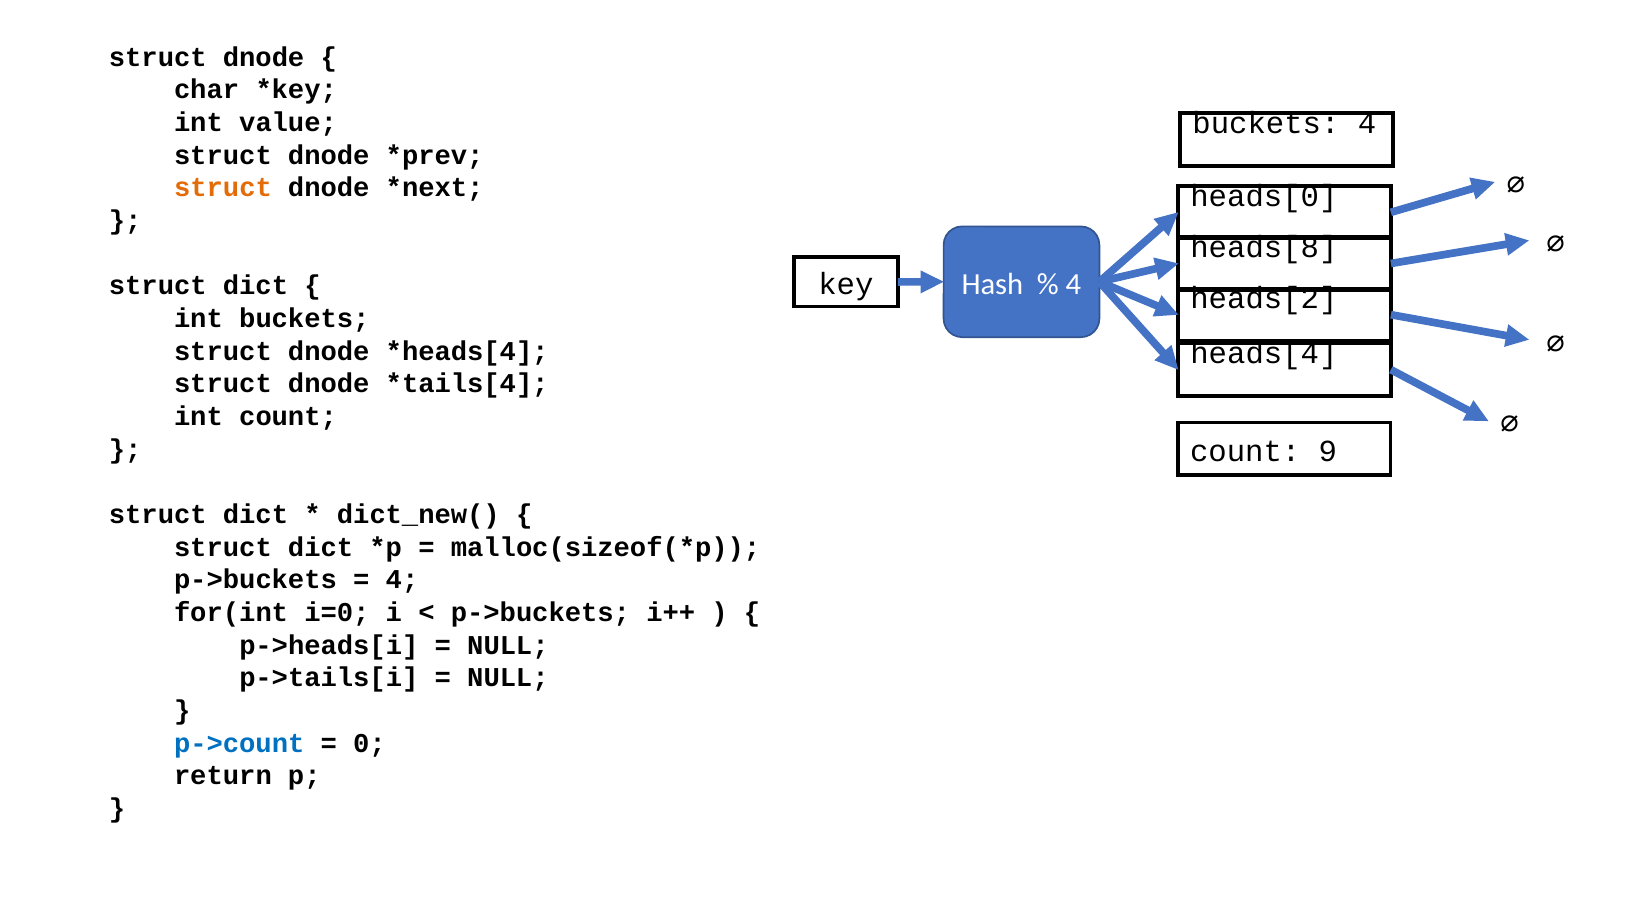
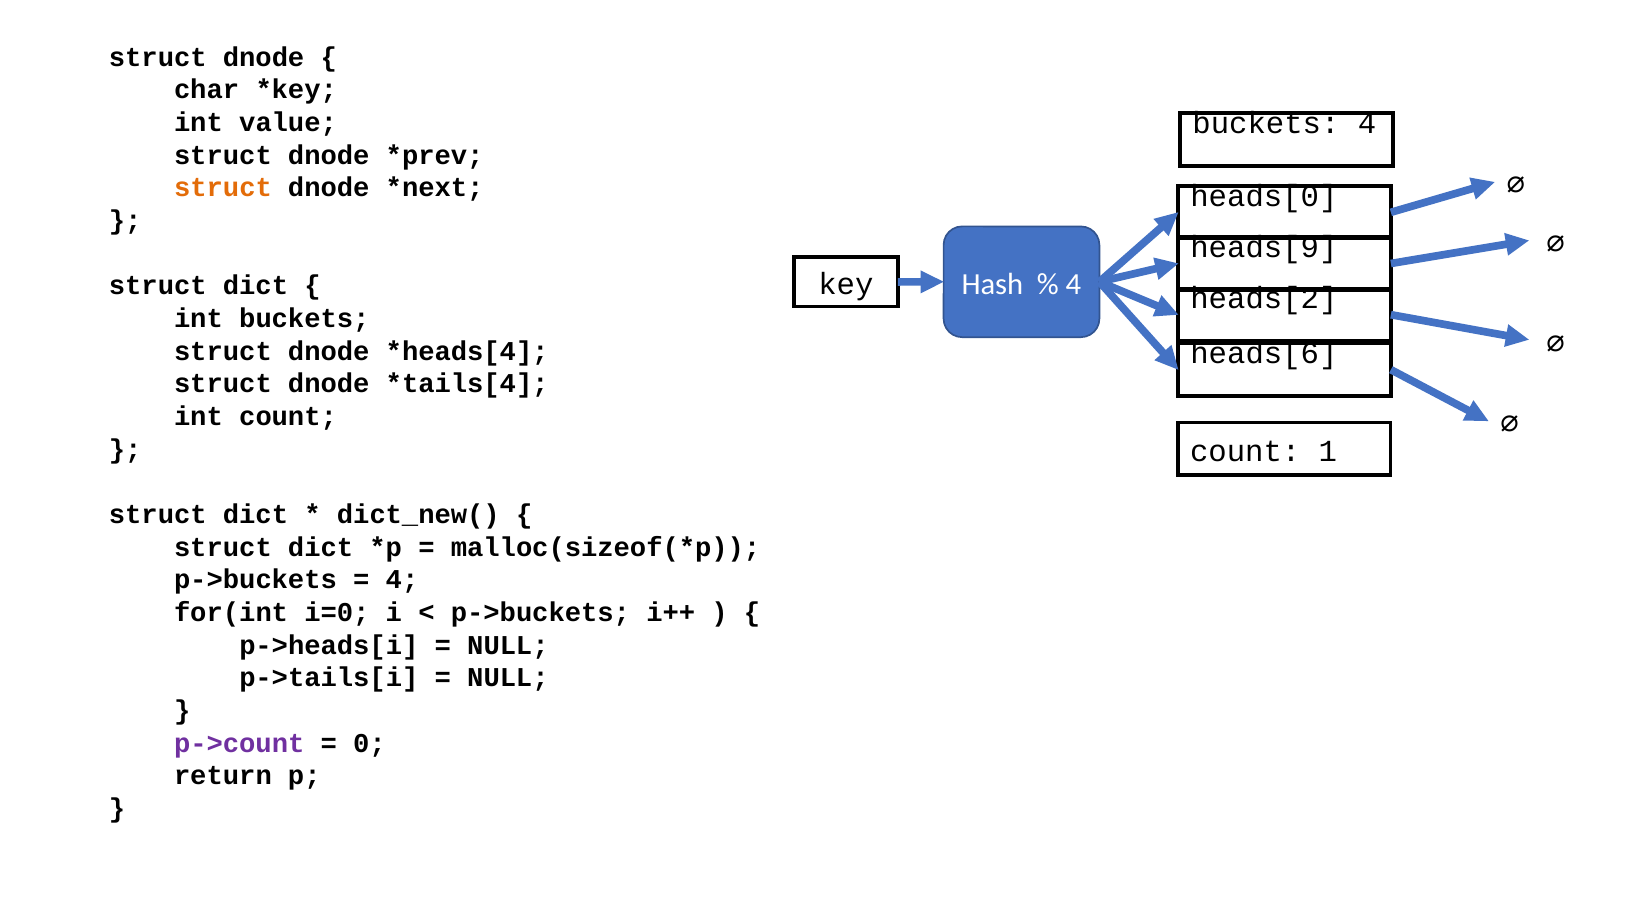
heads[8: heads[8 -> heads[9
heads[4: heads[4 -> heads[6
9: 9 -> 1
p->count colour: blue -> purple
